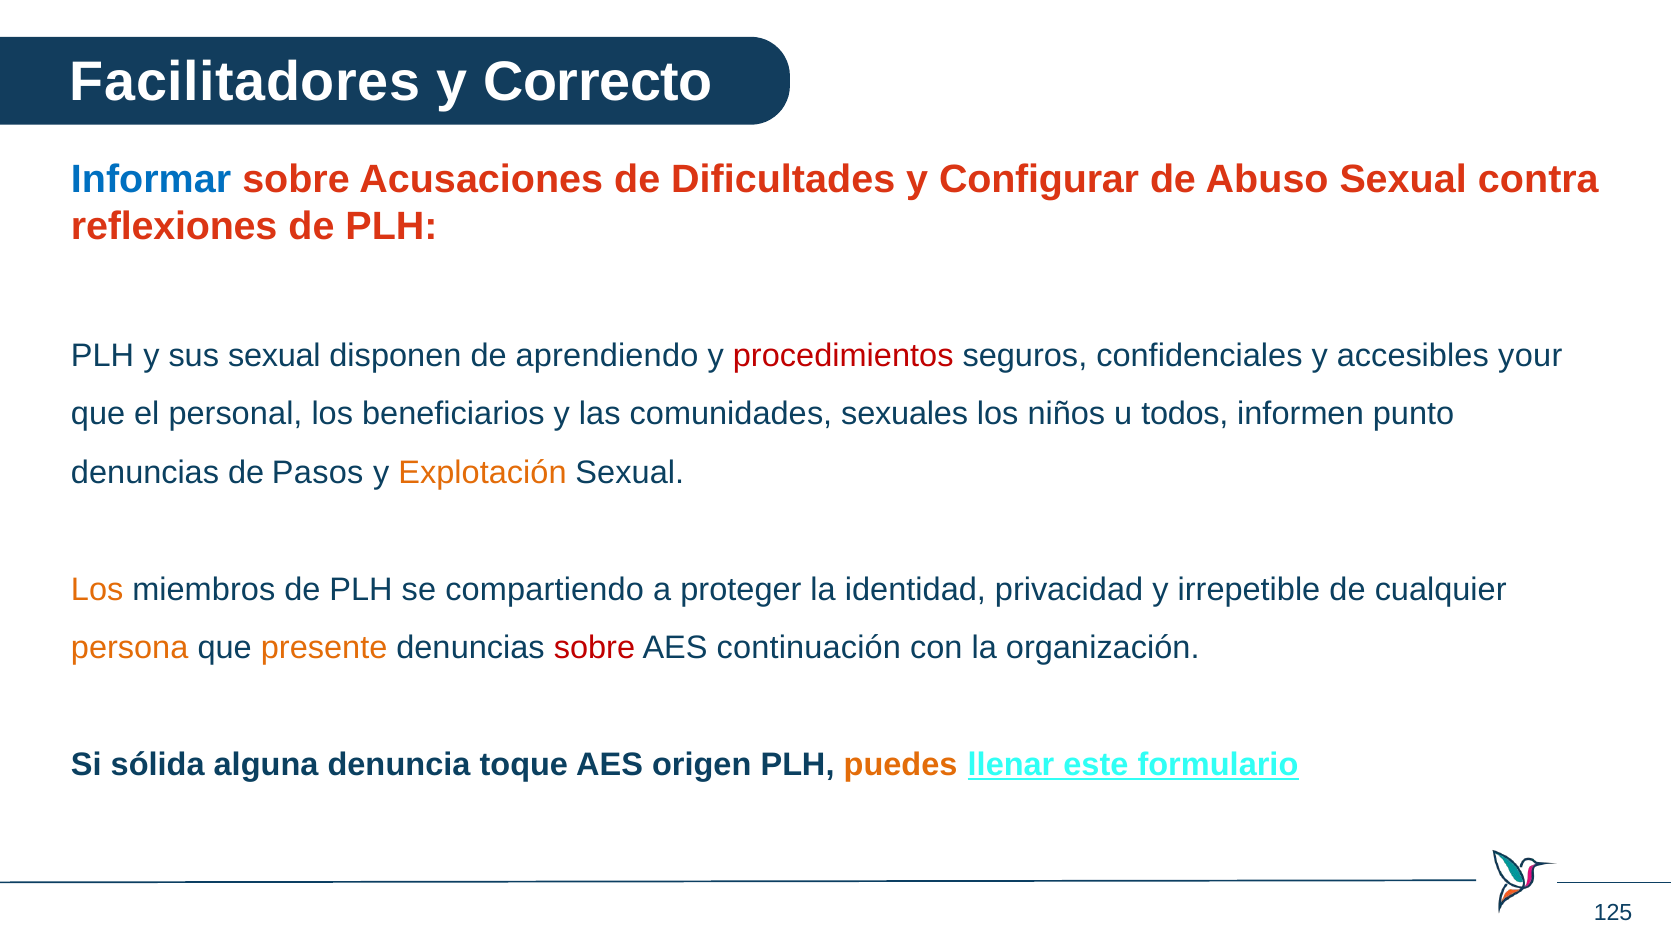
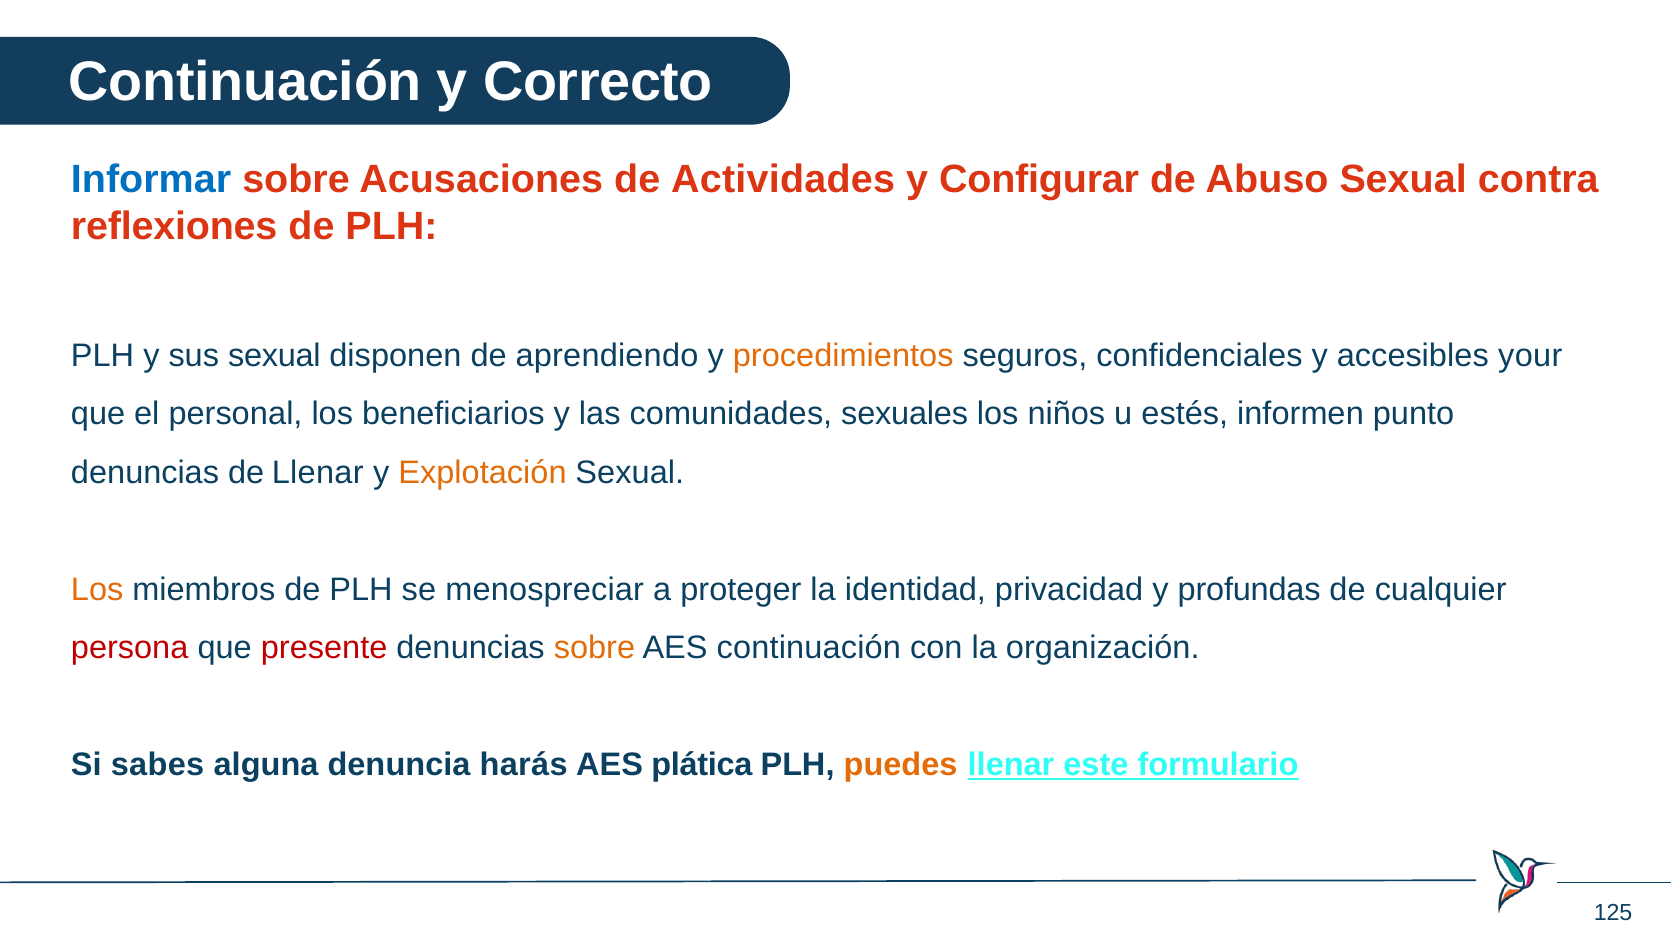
Facilitadores at (245, 82): Facilitadores -> Continuación
Dificultades: Dificultades -> Actividades
procedimientos colour: red -> orange
todos: todos -> estés
de Pasos: Pasos -> Llenar
compartiendo: compartiendo -> menospreciar
irrepetible: irrepetible -> profundas
persona colour: orange -> red
presente colour: orange -> red
sobre at (594, 648) colour: red -> orange
sólida: sólida -> sabes
toque: toque -> harás
origen: origen -> plática
